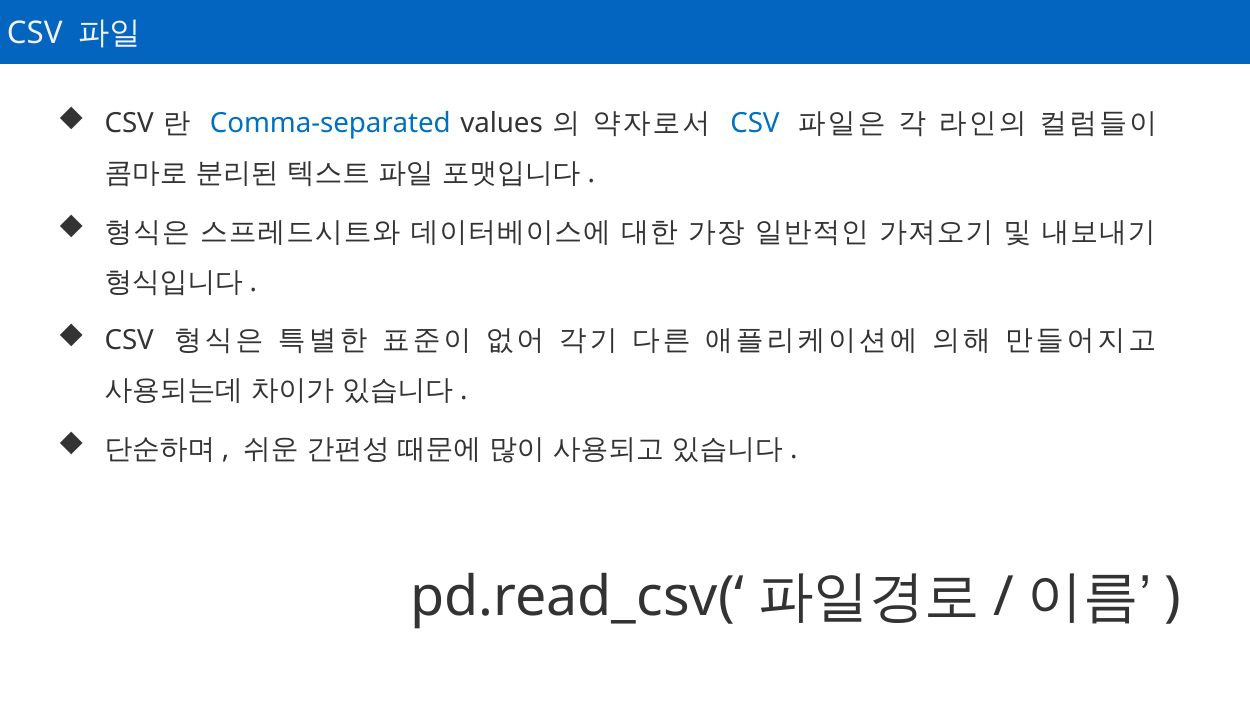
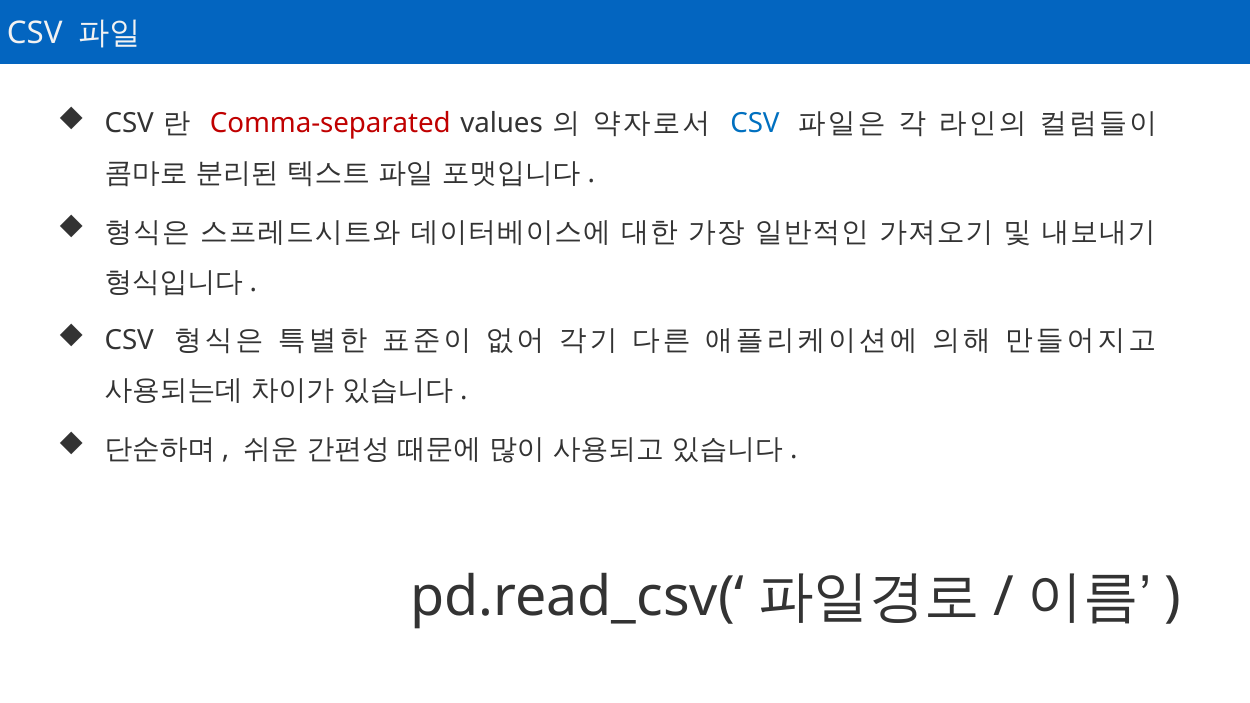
Comma-separated colour: blue -> red
